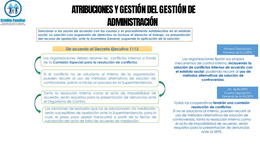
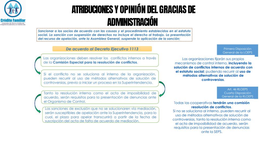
Y GESTIÓN: GESTIÓN -> OPINIÓN
DEL GESTIÓN: GESTIÓN -> GRACIAS
